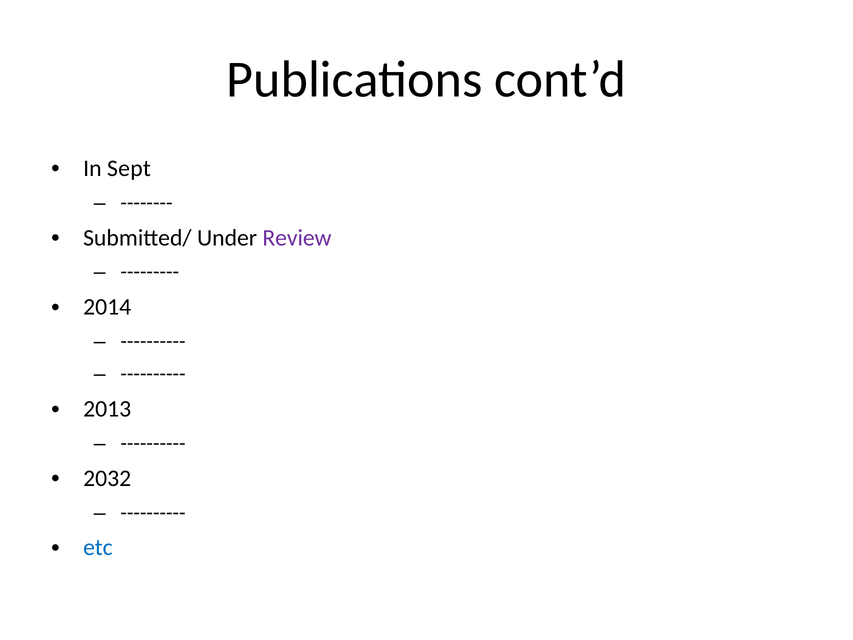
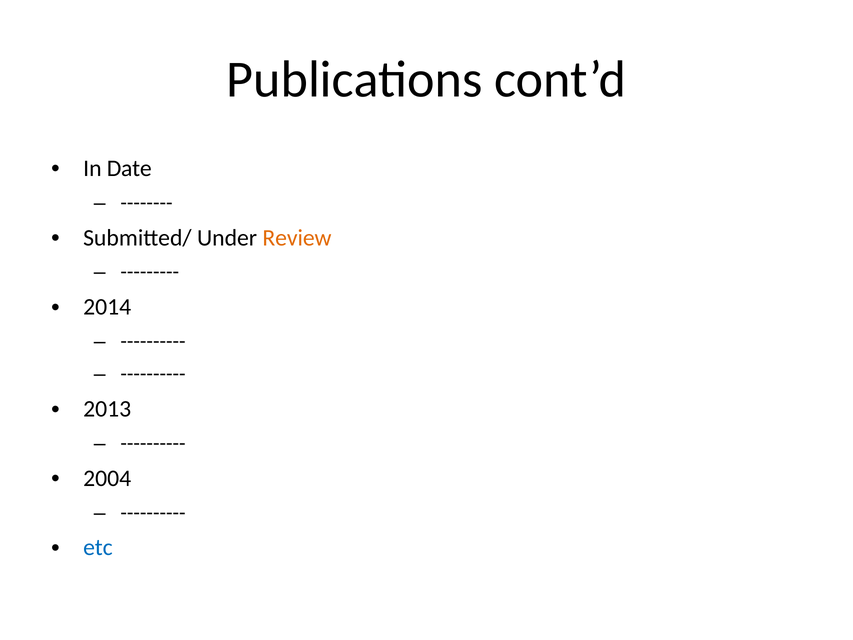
Sept: Sept -> Date
Review colour: purple -> orange
2032: 2032 -> 2004
